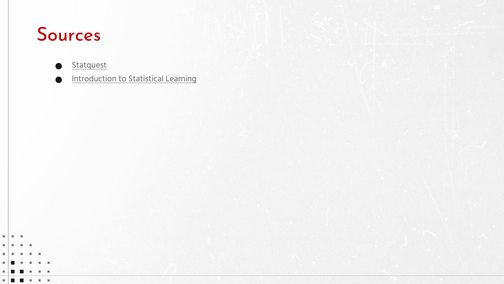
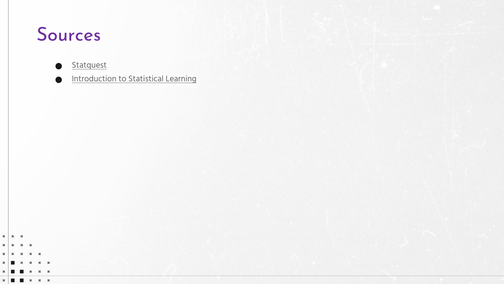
Sources colour: red -> purple
